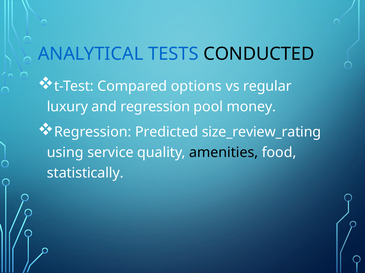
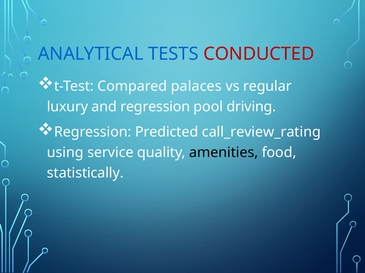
CONDUCTED colour: black -> red
options: options -> palaces
money: money -> driving
size_review_rating: size_review_rating -> call_review_rating
